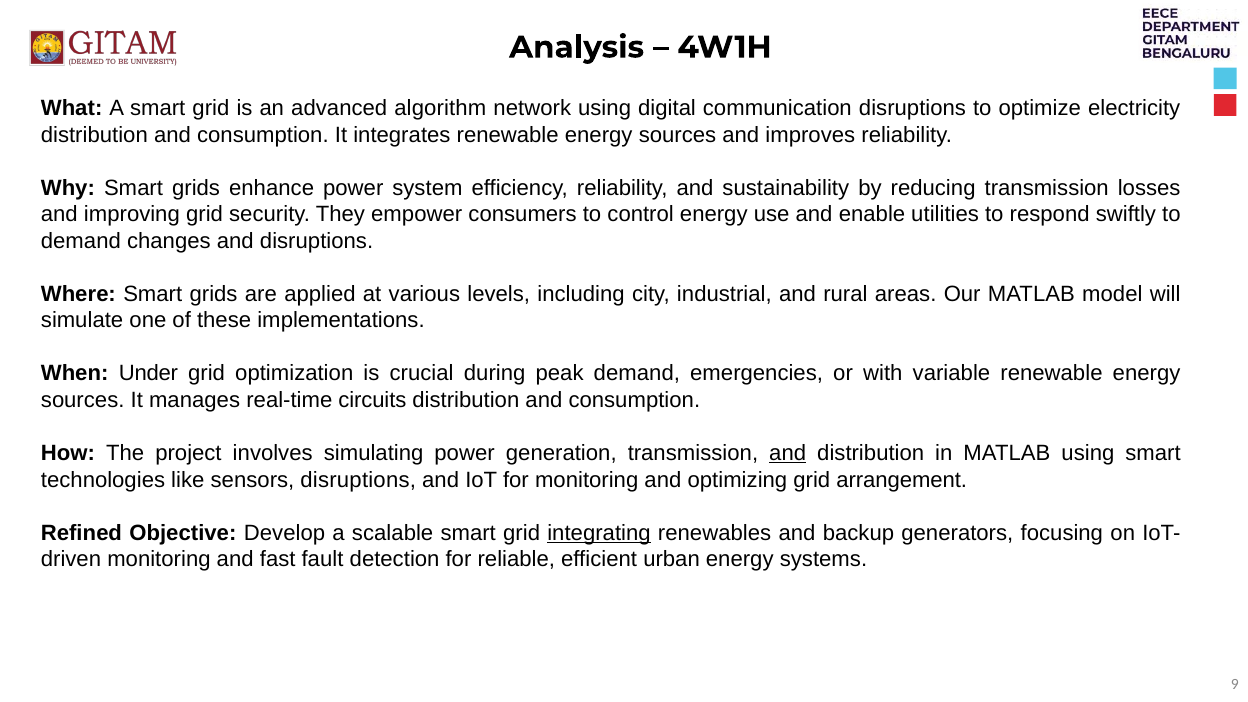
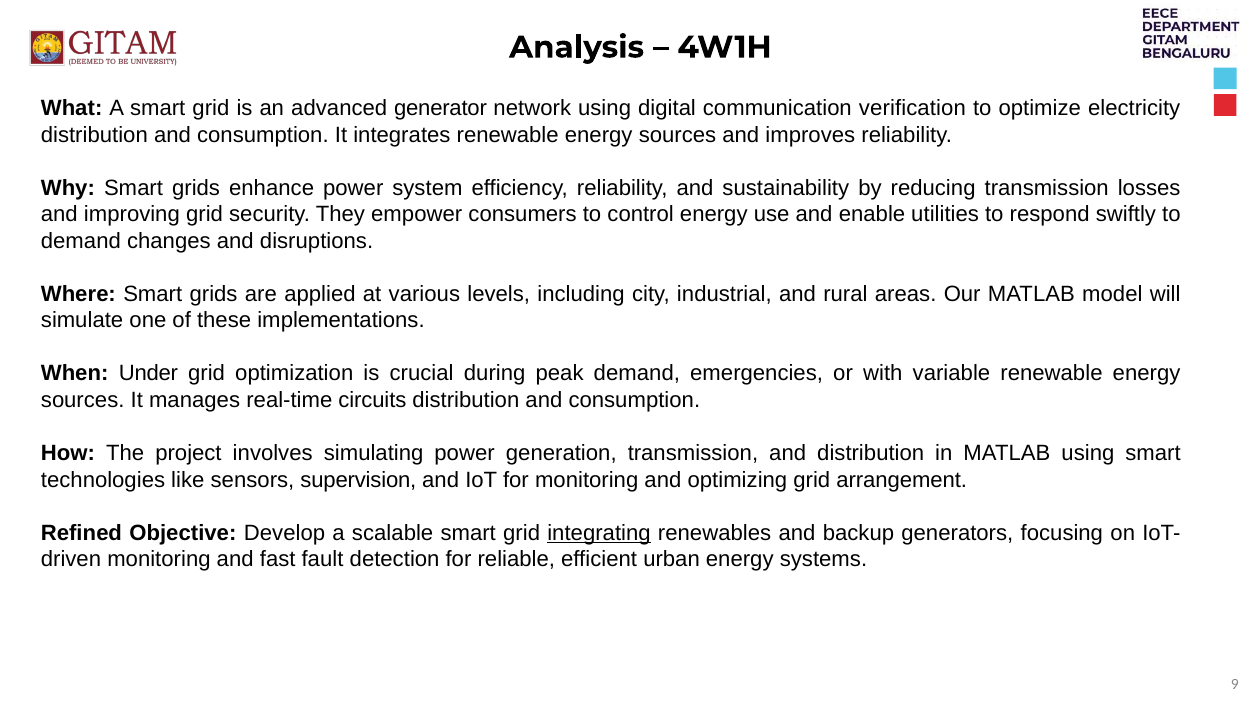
algorithm: algorithm -> generator
communication disruptions: disruptions -> verification
and at (788, 453) underline: present -> none
sensors disruptions: disruptions -> supervision
